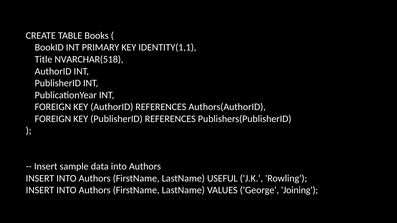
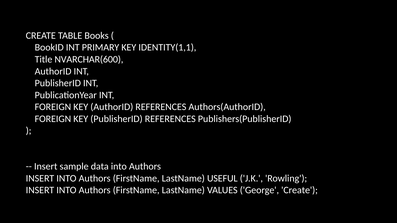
NVARCHAR(518: NVARCHAR(518 -> NVARCHAR(600
George Joining: Joining -> Create
